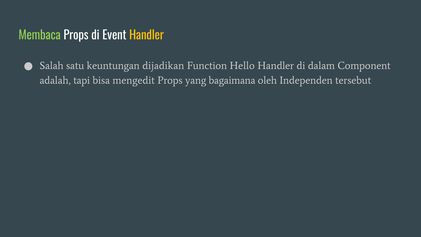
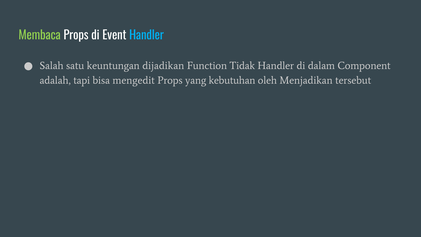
Handler at (147, 35) colour: yellow -> light blue
Hello: Hello -> Tidak
bagaimana: bagaimana -> kebutuhan
Independen: Independen -> Menjadikan
